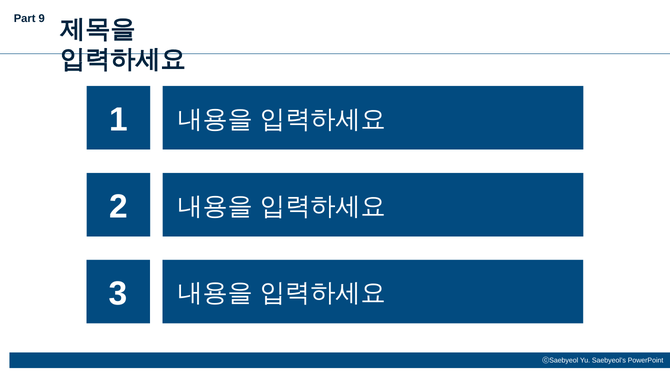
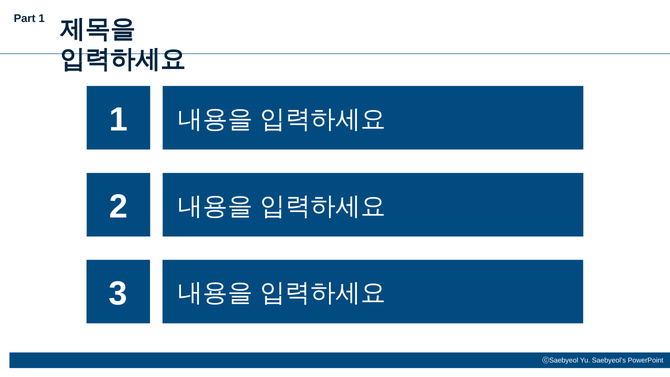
Part 9: 9 -> 1
